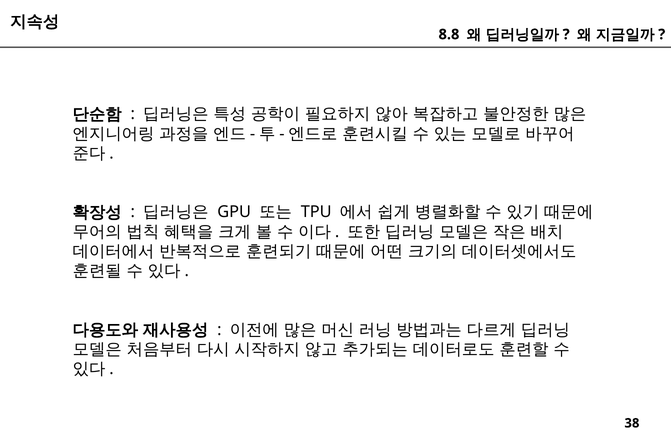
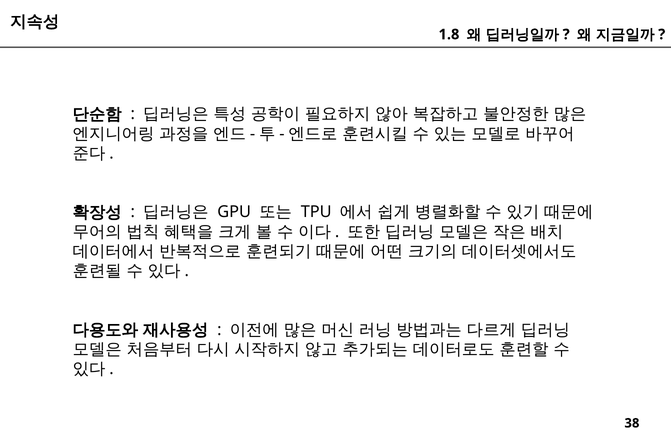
8.8: 8.8 -> 1.8
